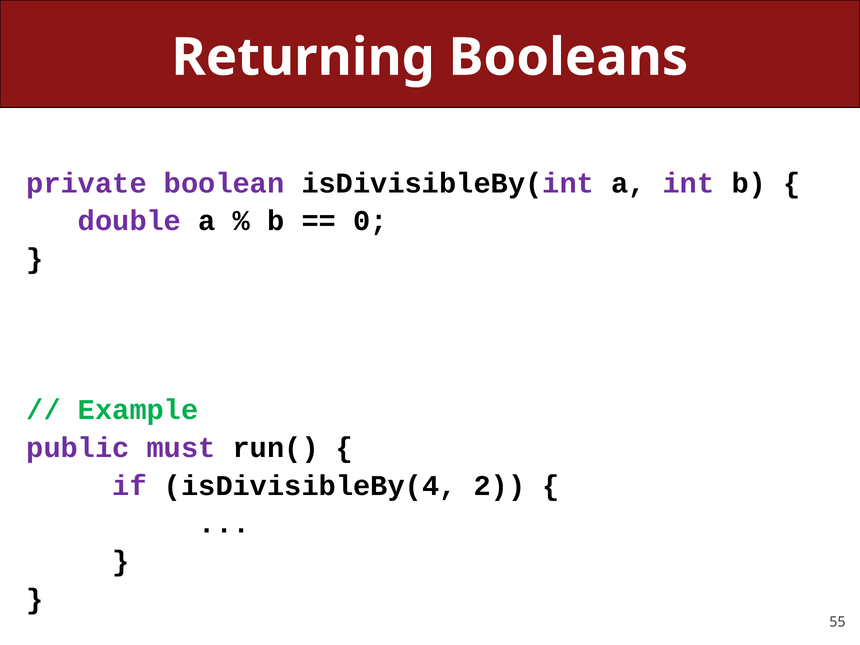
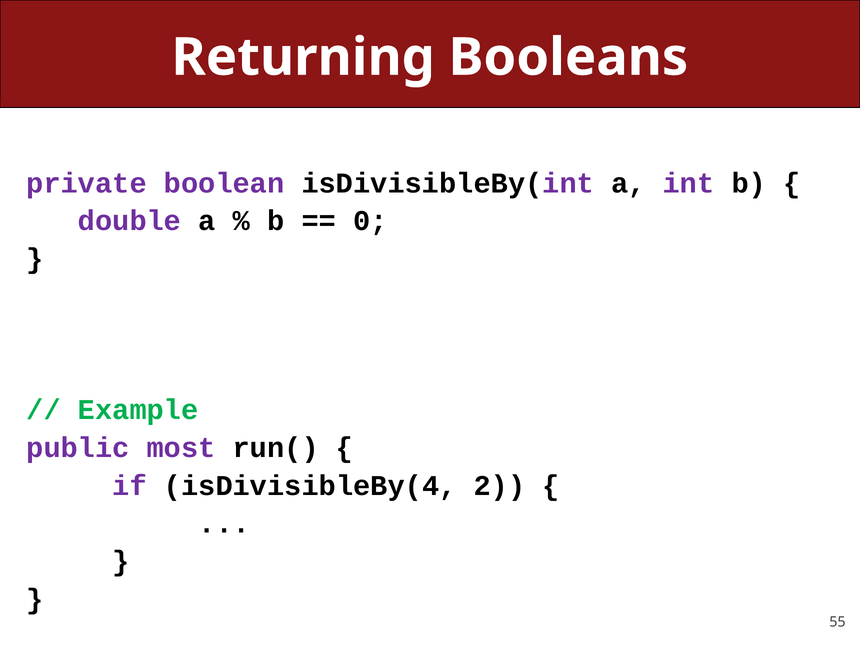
must: must -> most
